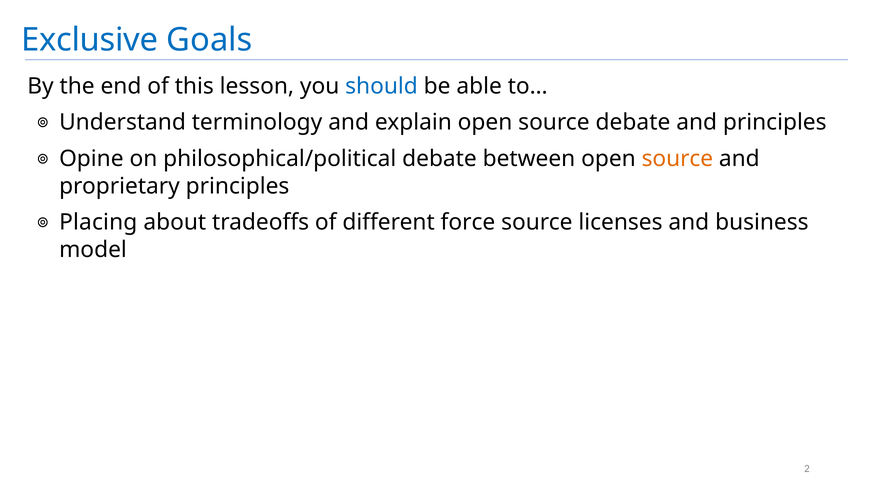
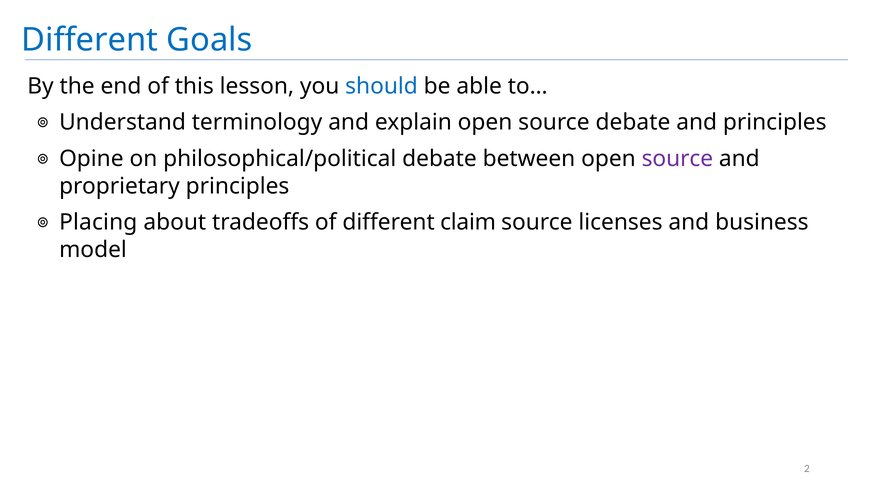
Exclusive at (90, 40): Exclusive -> Different
source at (677, 159) colour: orange -> purple
force: force -> claim
